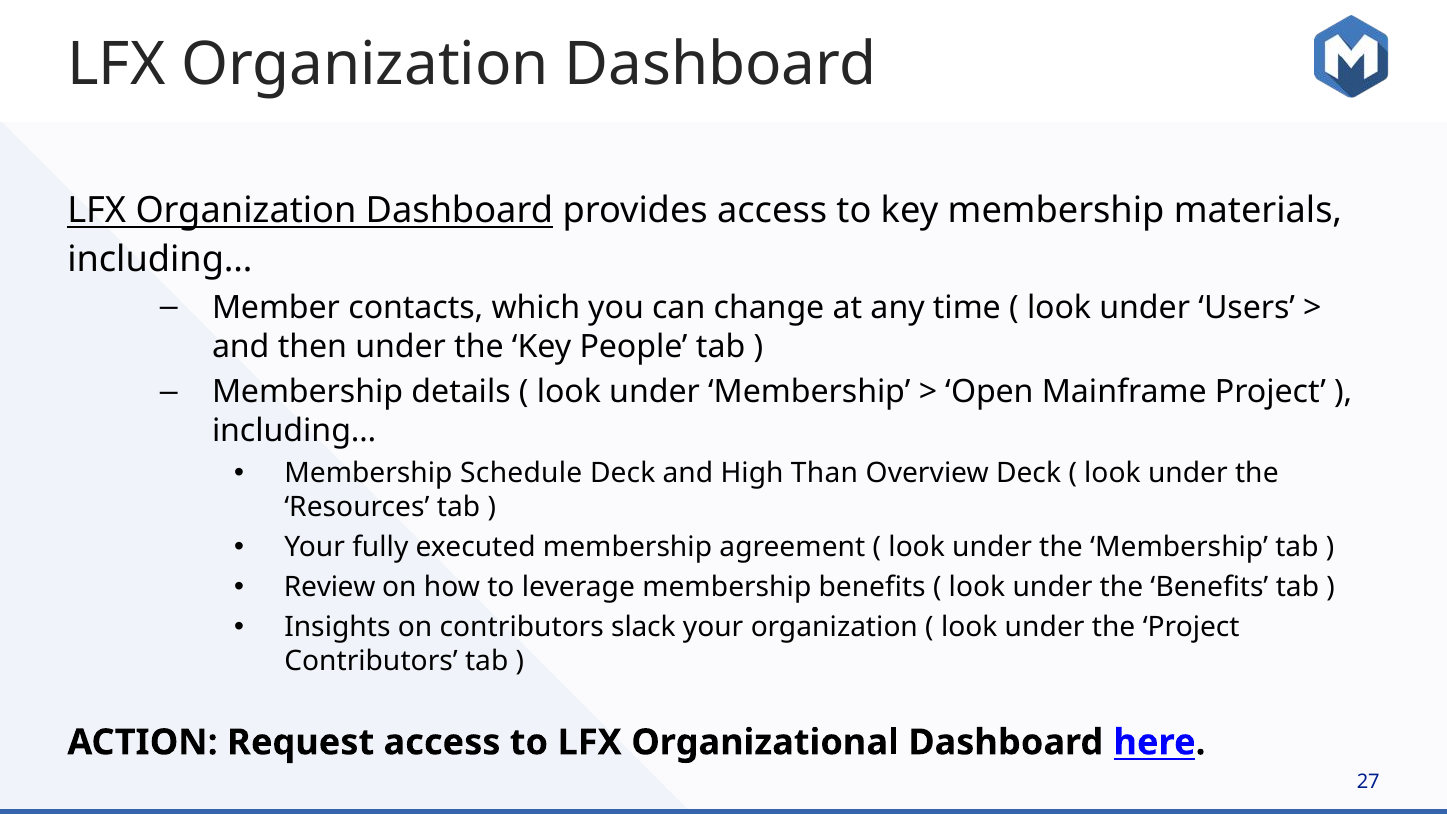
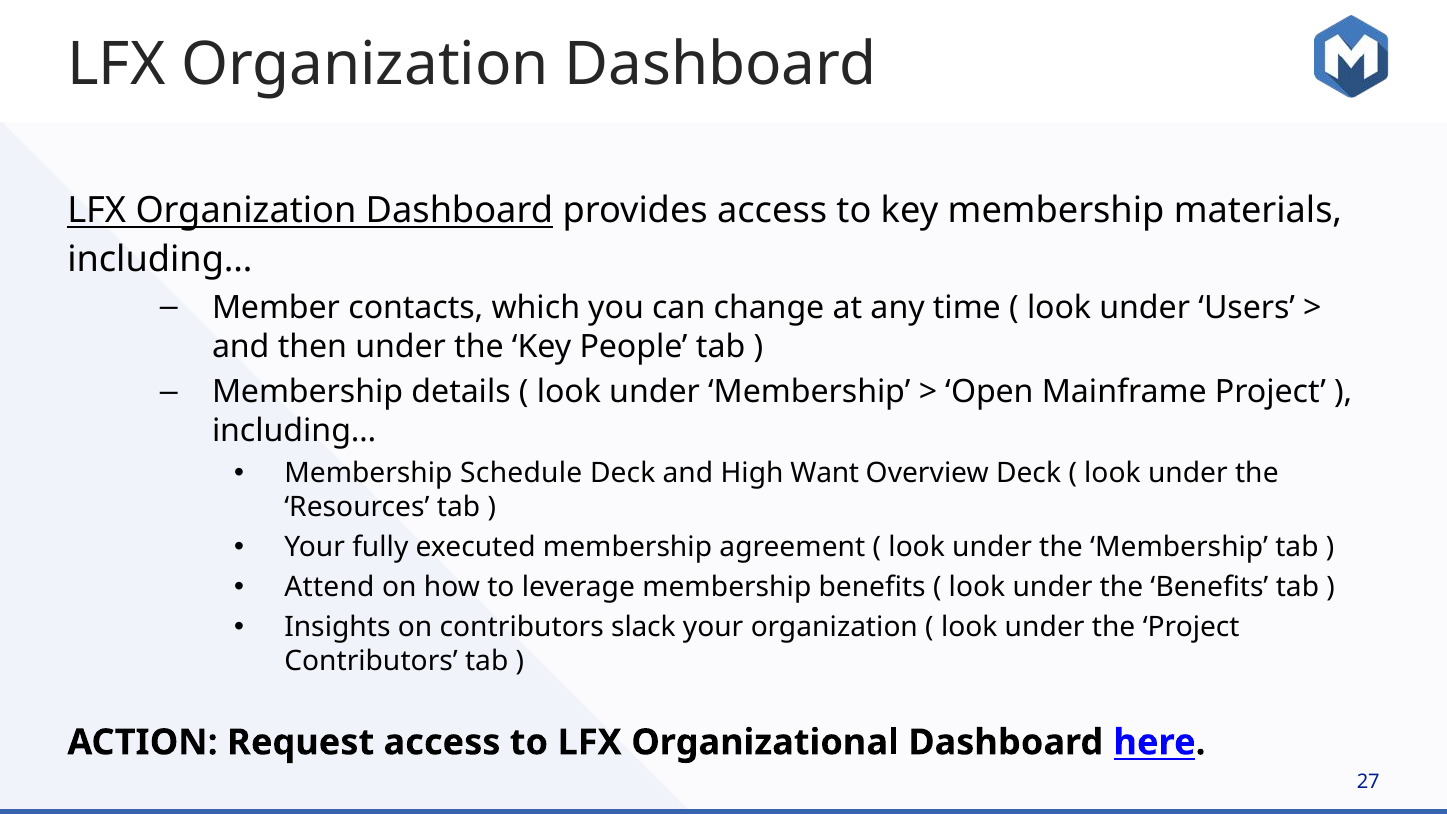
Than: Than -> Want
Review: Review -> Attend
